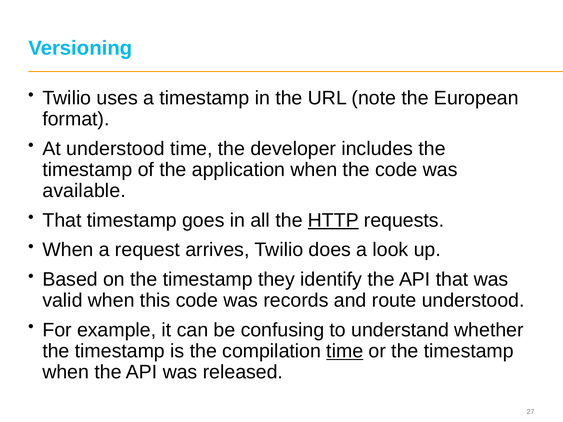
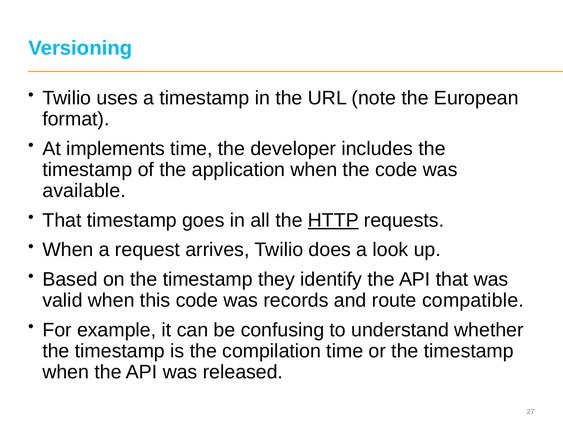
At understood: understood -> implements
route understood: understood -> compatible
time at (345, 351) underline: present -> none
